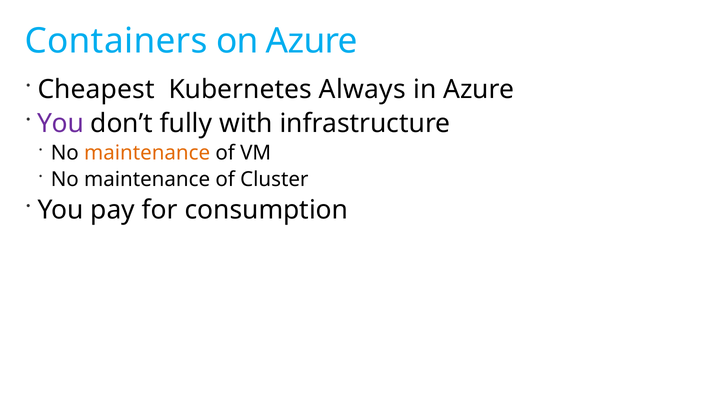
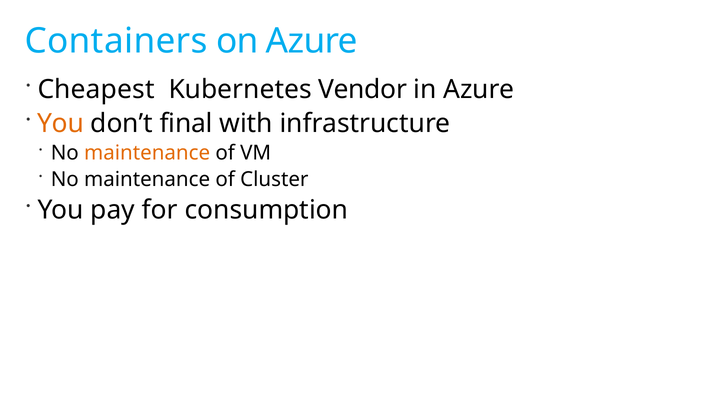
Always: Always -> Vendor
You at (61, 123) colour: purple -> orange
fully: fully -> final
